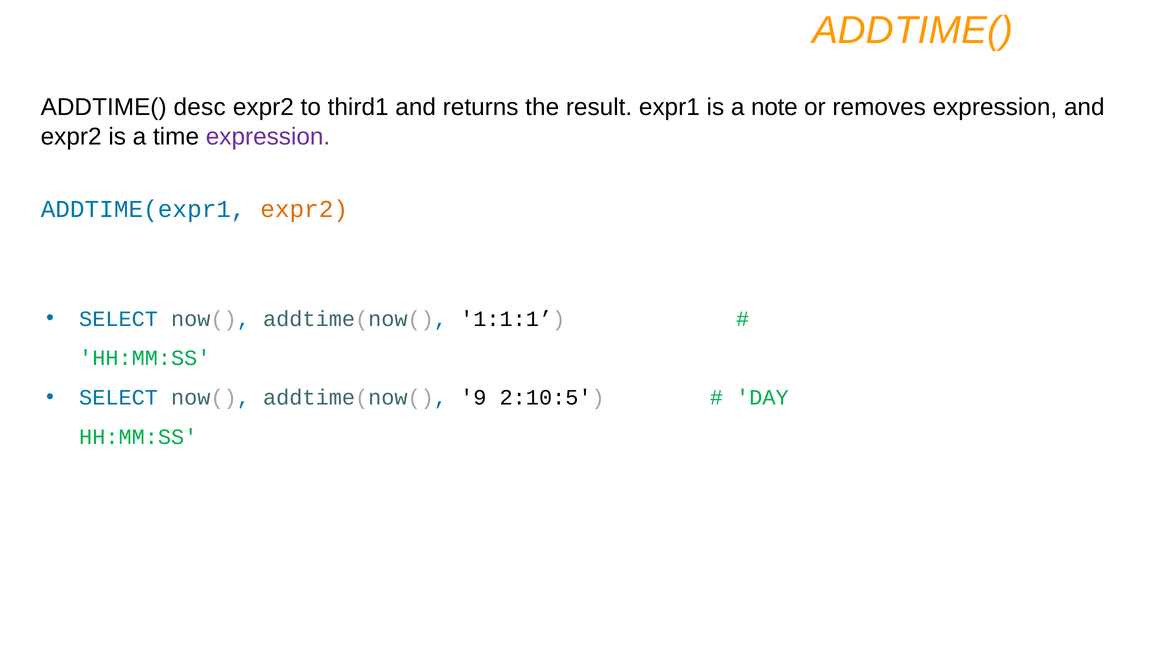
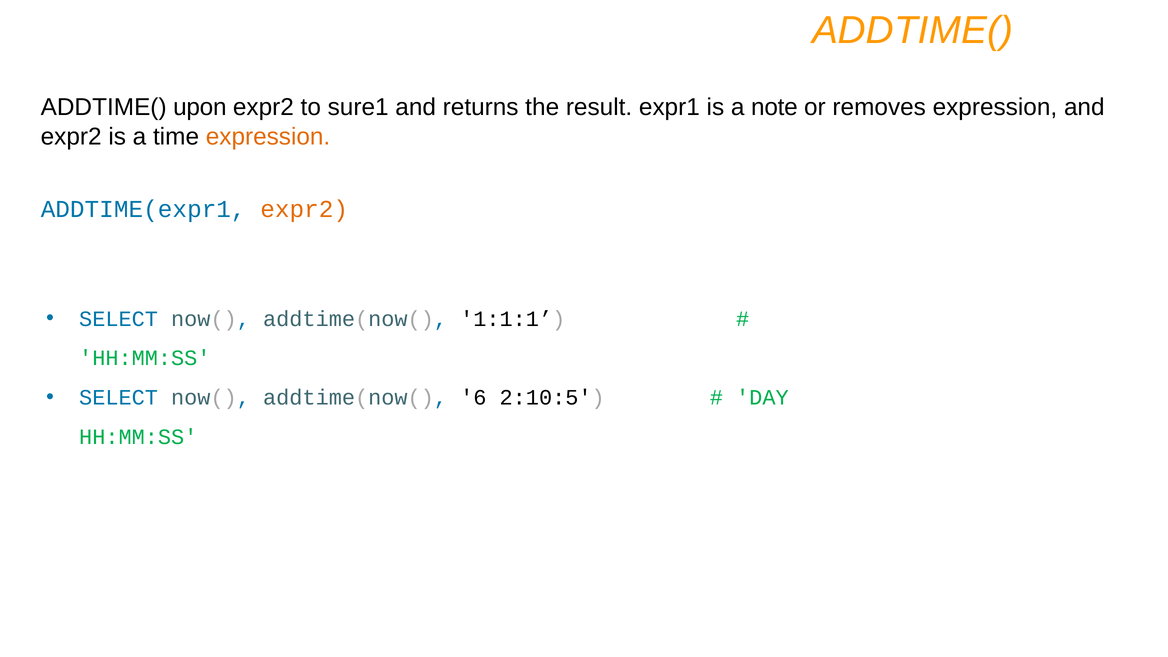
desc: desc -> upon
third1: third1 -> sure1
expression at (268, 137) colour: purple -> orange
9: 9 -> 6
